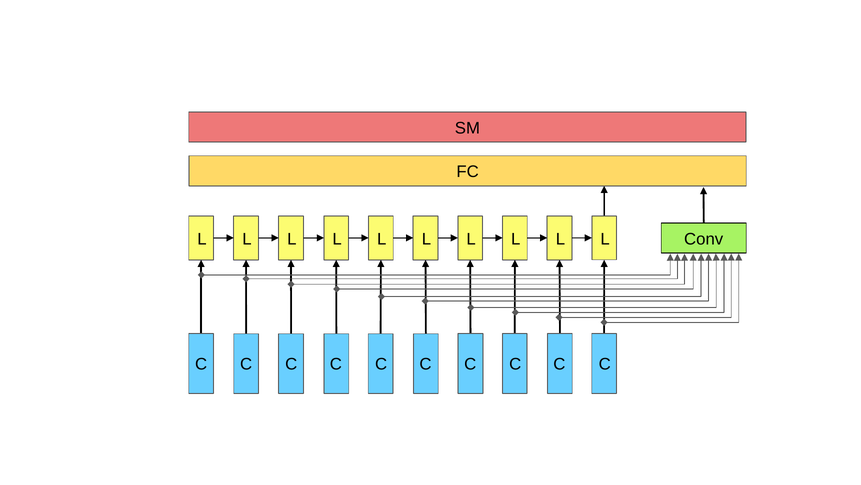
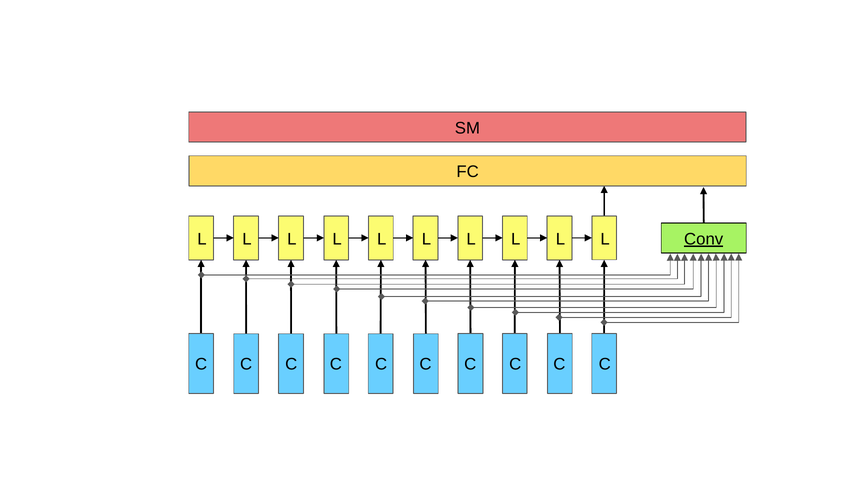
Conv underline: none -> present
